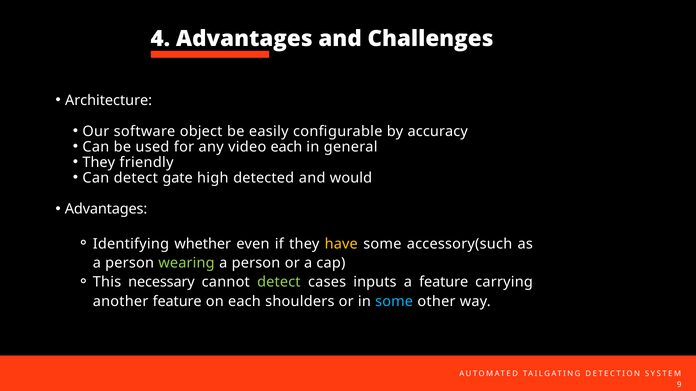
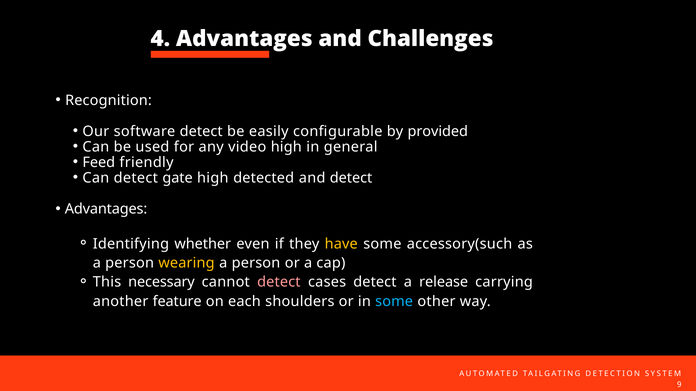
Architecture: Architecture -> Recognition
software object: object -> detect
accuracy: accuracy -> provided
video each: each -> high
They at (99, 163): They -> Feed
and would: would -> detect
wearing colour: light green -> yellow
detect at (279, 282) colour: light green -> pink
cases inputs: inputs -> detect
a feature: feature -> release
